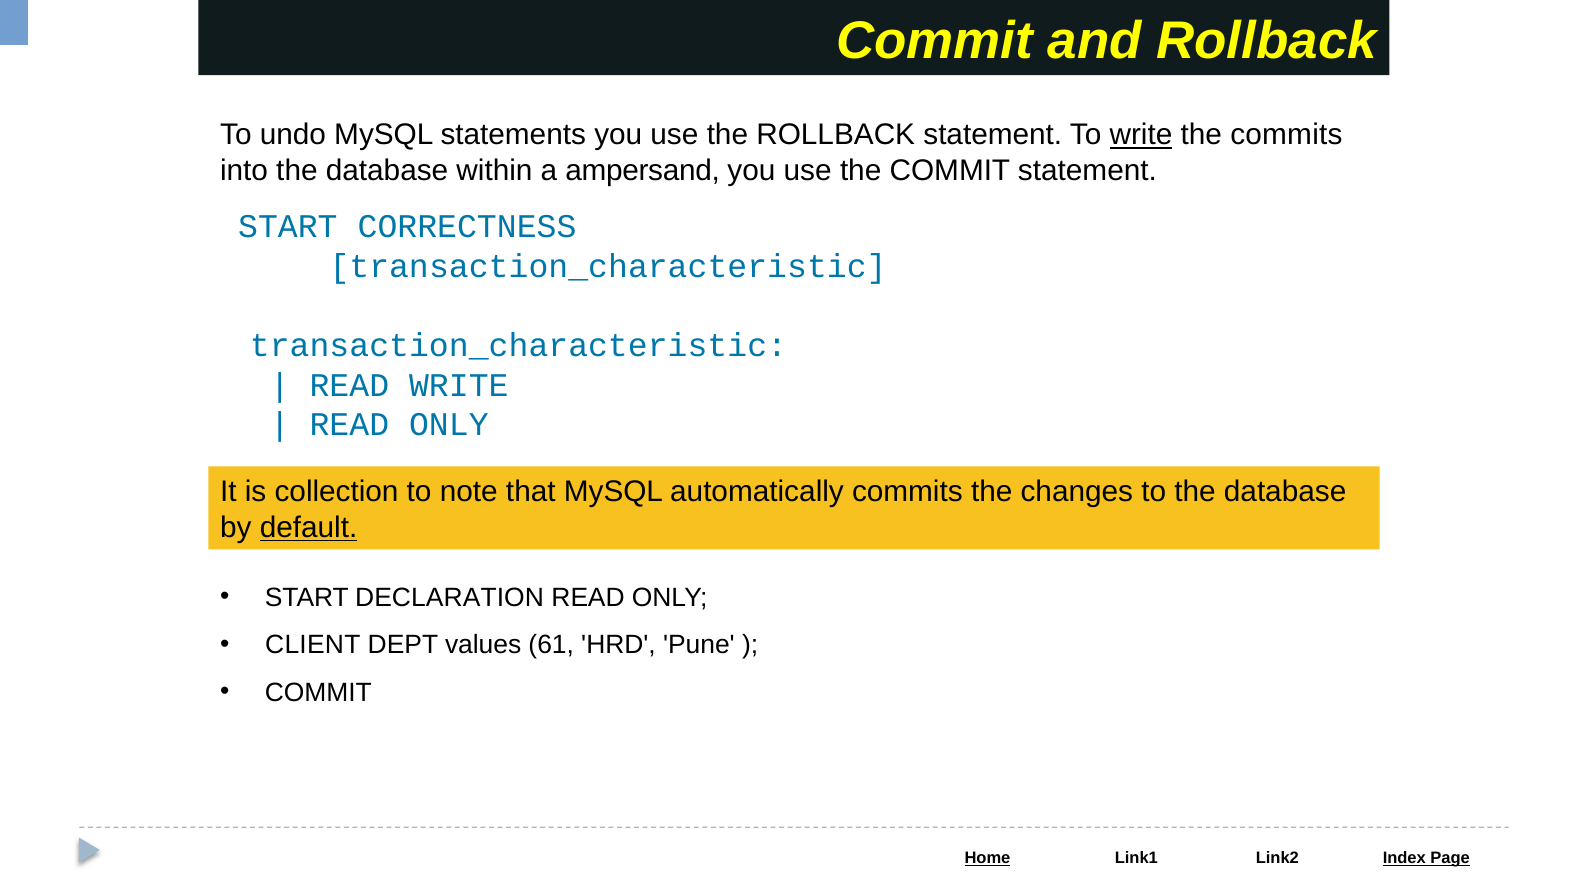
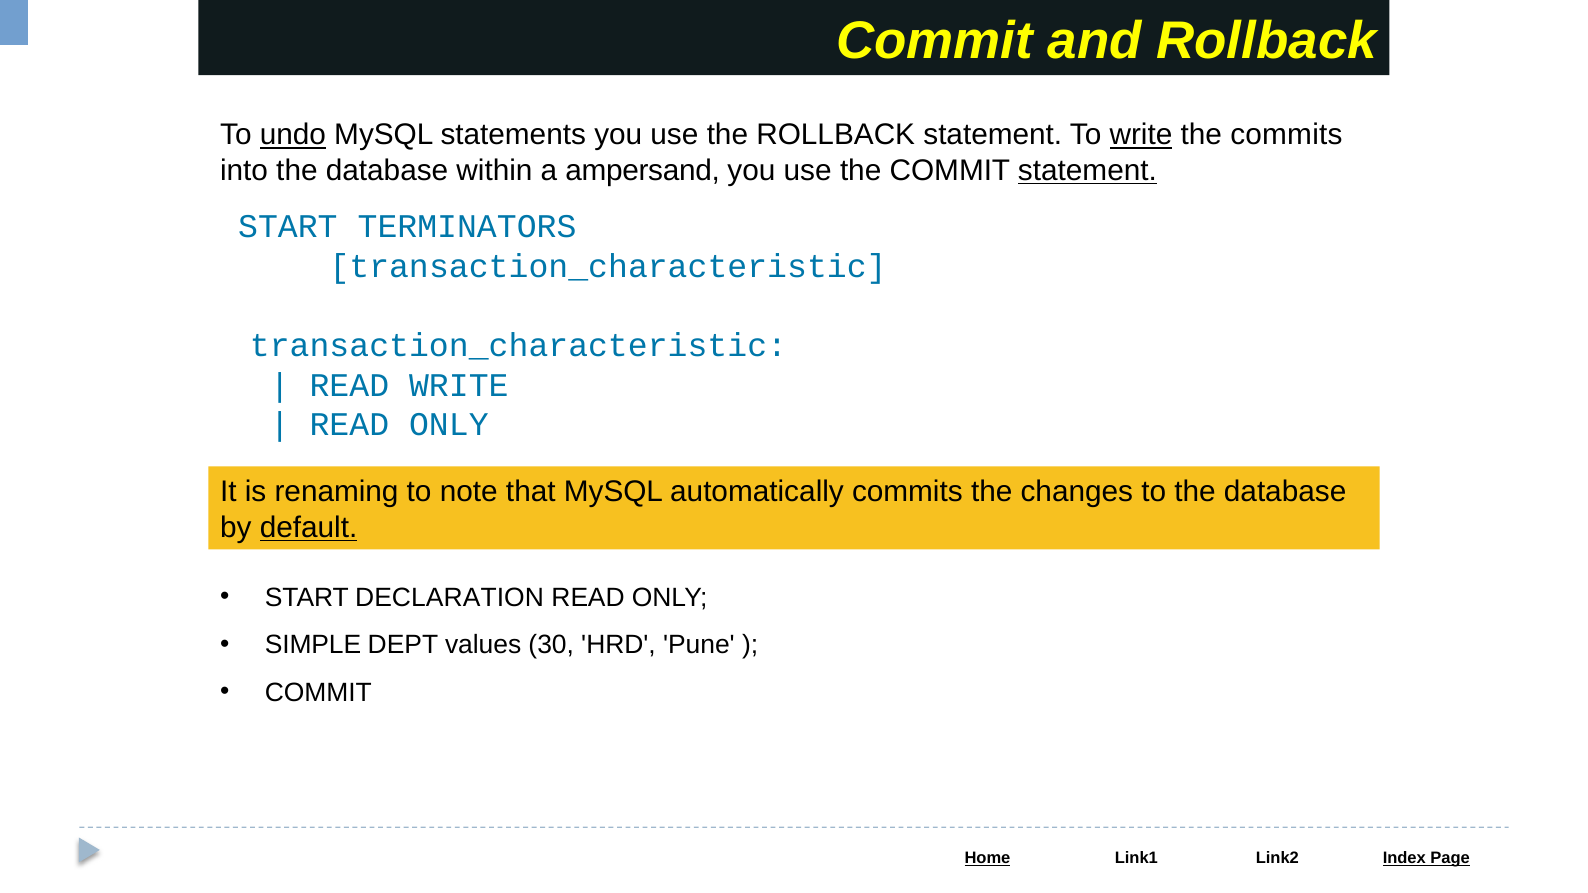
undo underline: none -> present
statement at (1087, 171) underline: none -> present
CORRECTNESS: CORRECTNESS -> TERMINATORS
collection: collection -> renaming
CLIENT: CLIENT -> SIMPLE
61: 61 -> 30
